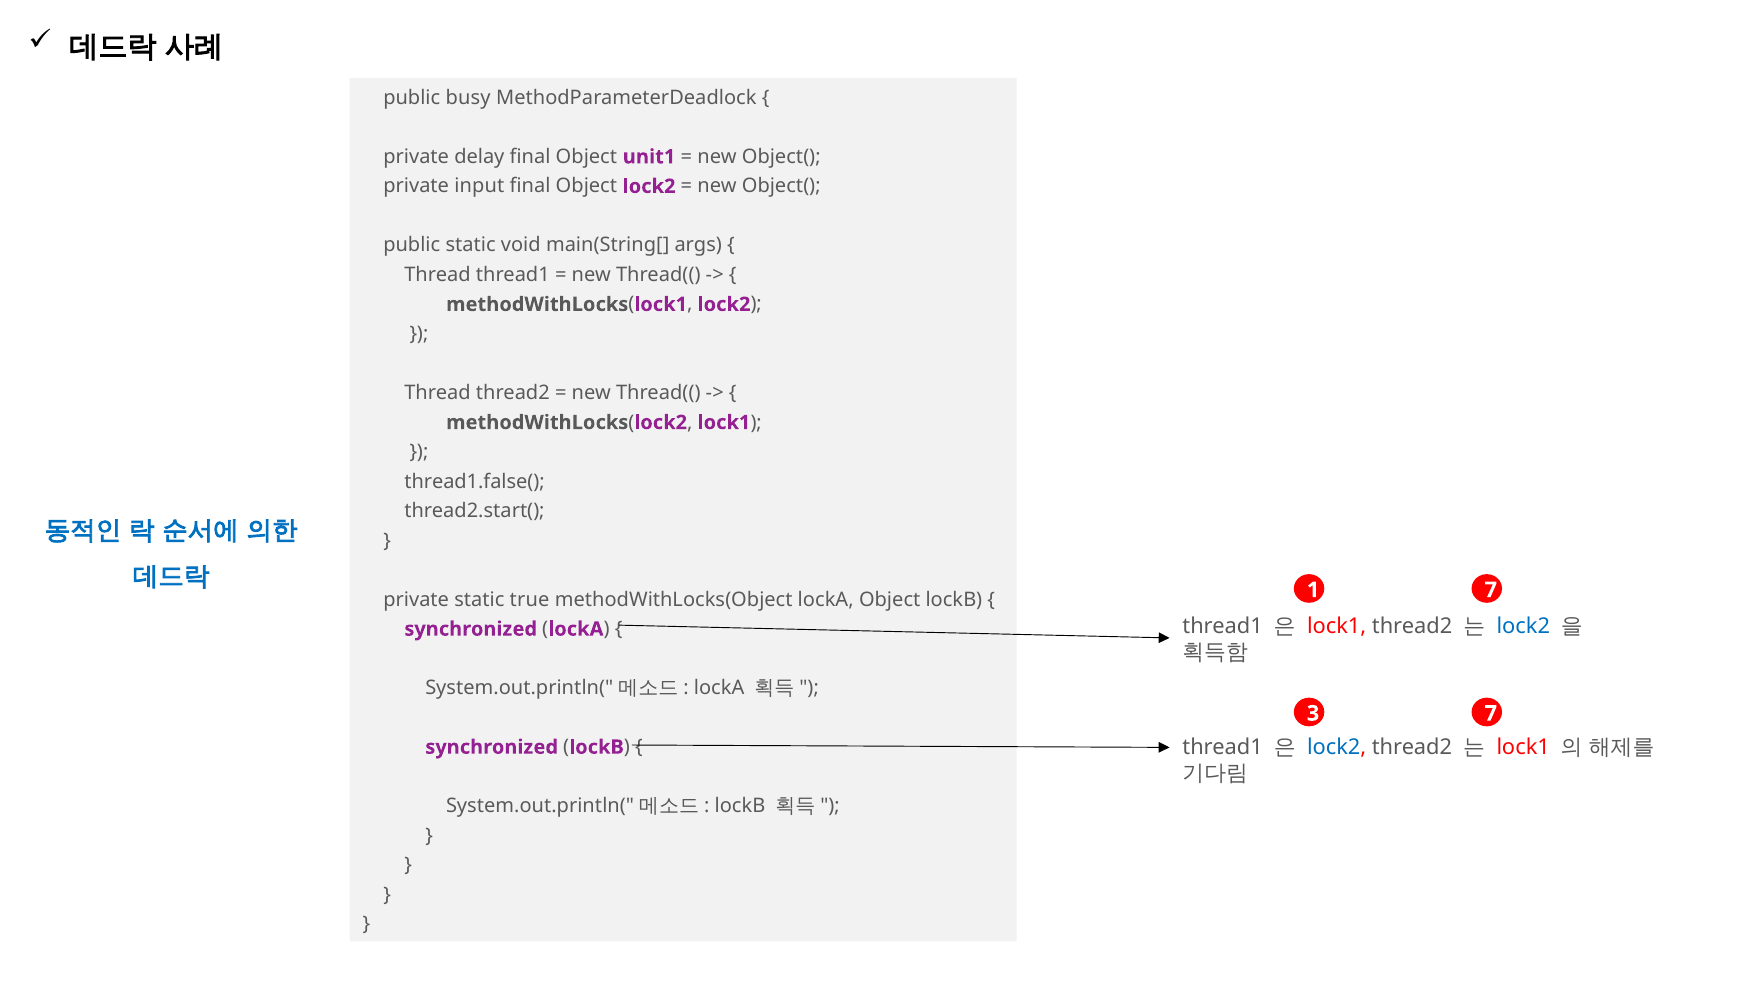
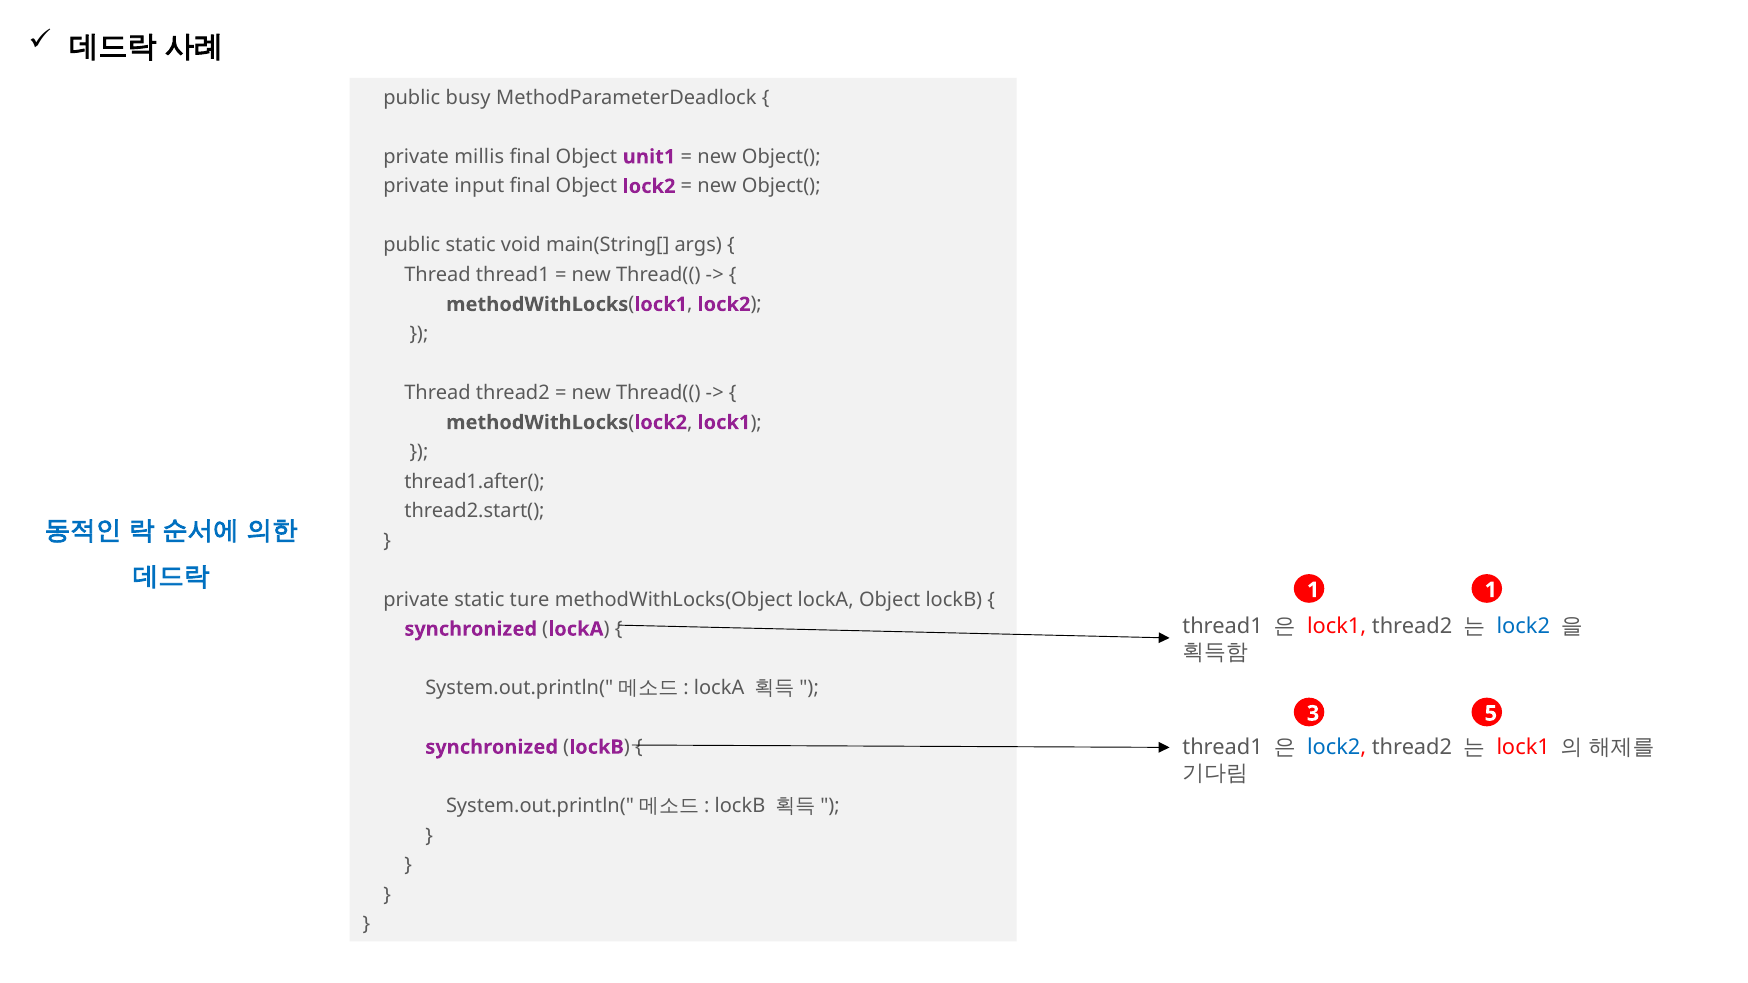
delay: delay -> millis
thread1.false(: thread1.false( -> thread1.after(
1 7: 7 -> 1
true: true -> ture
3 7: 7 -> 5
